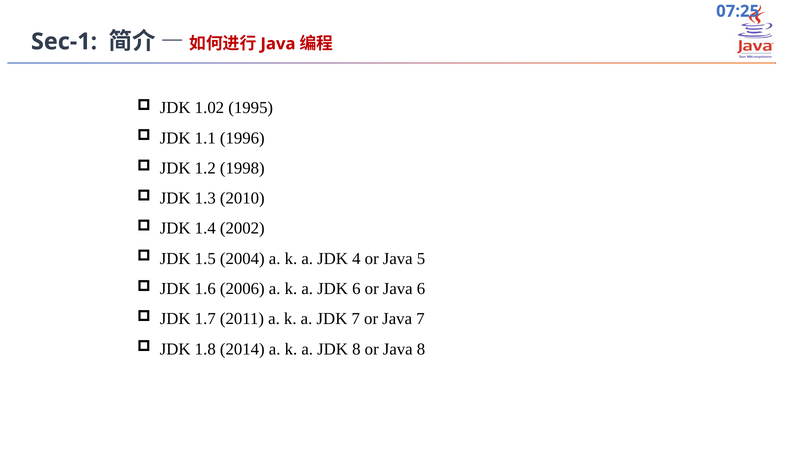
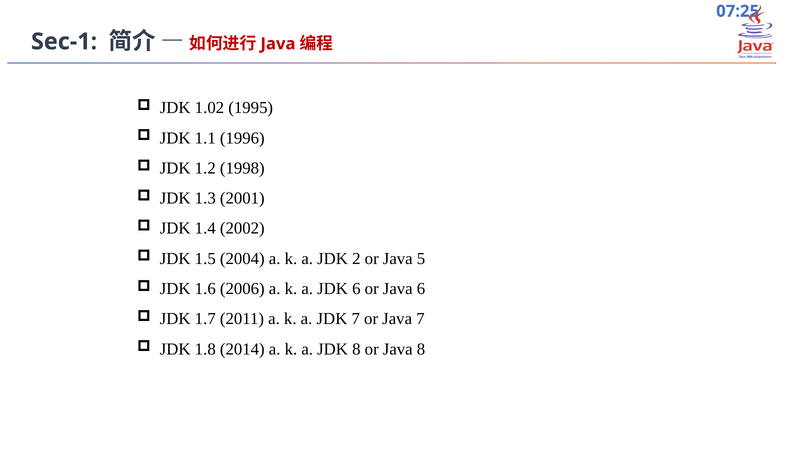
2010: 2010 -> 2001
4: 4 -> 2
